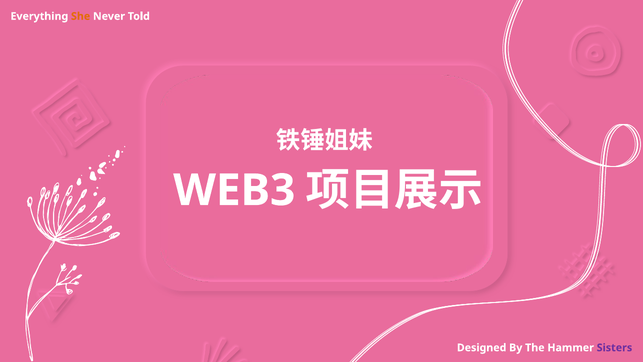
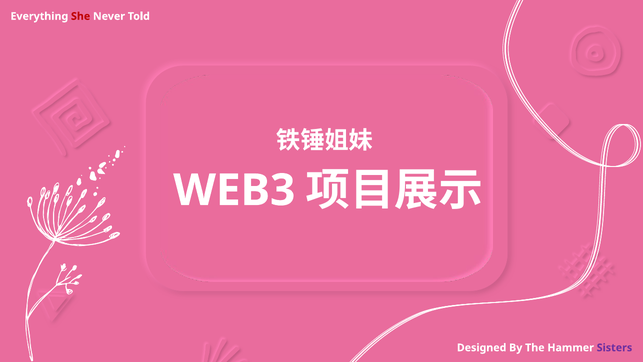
She colour: orange -> red
